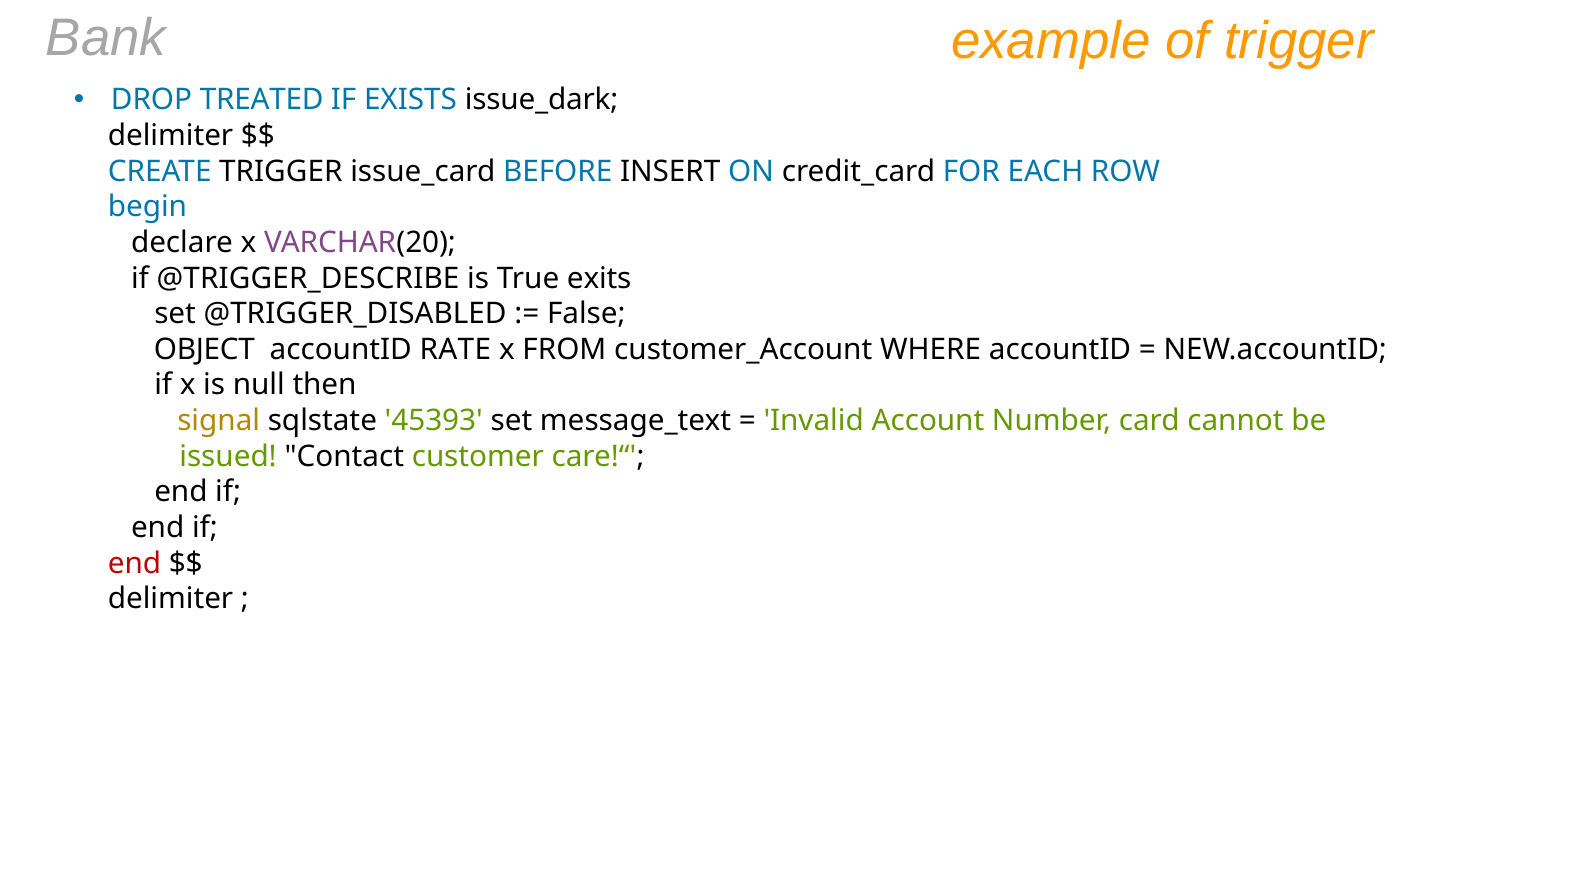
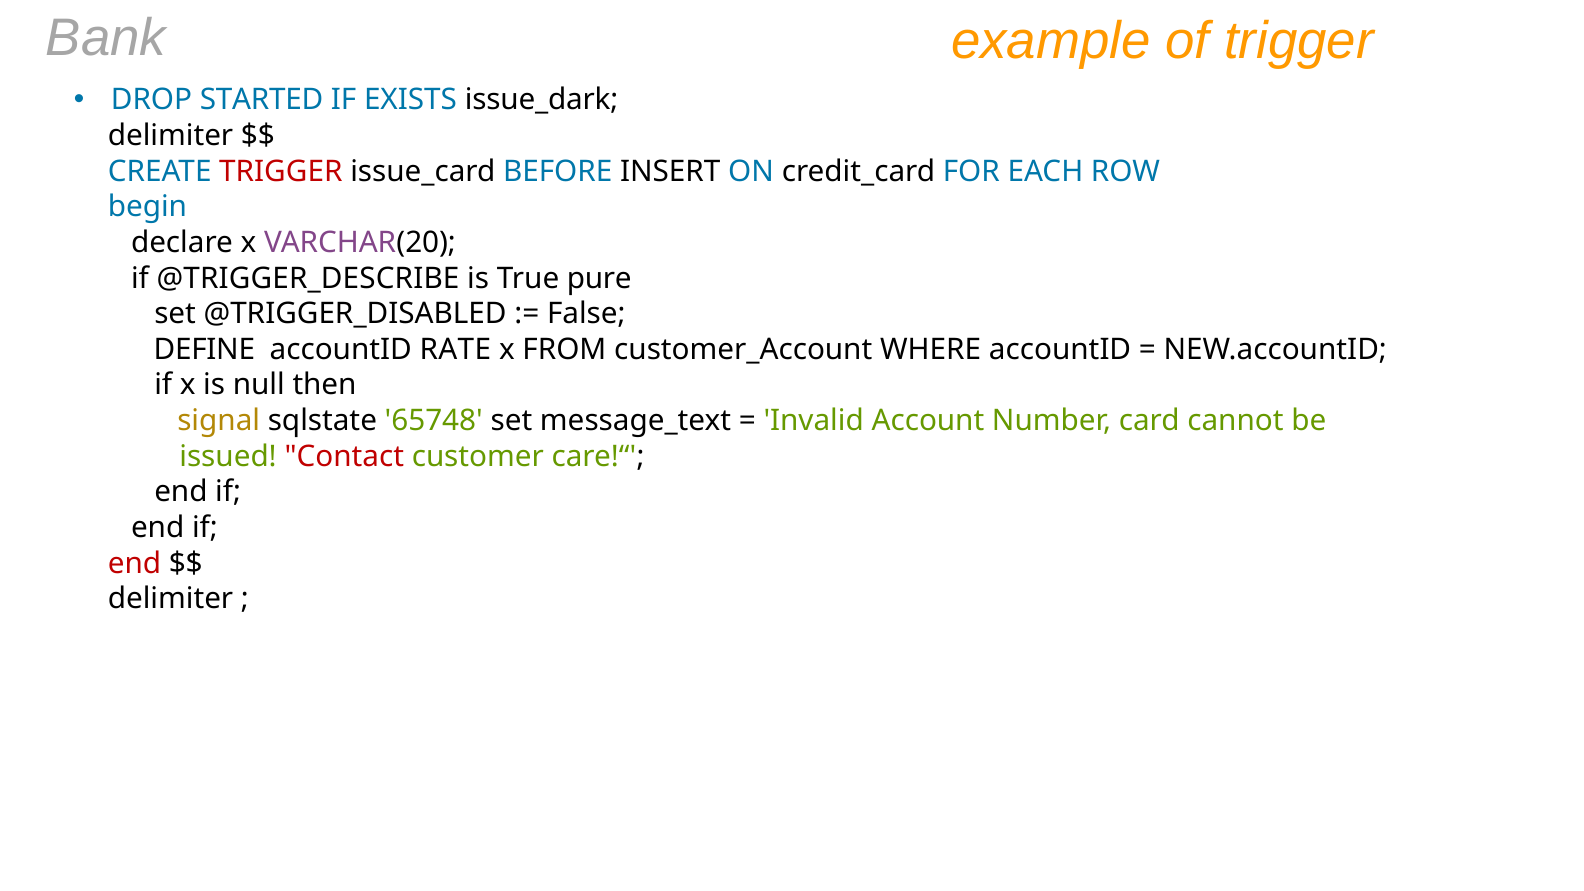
TREATED: TREATED -> STARTED
TRIGGER at (281, 171) colour: black -> red
exits: exits -> pure
OBJECT: OBJECT -> DEFINE
45393: 45393 -> 65748
Contact colour: black -> red
